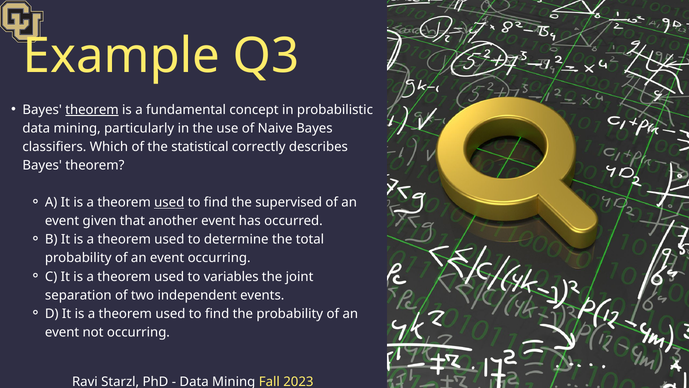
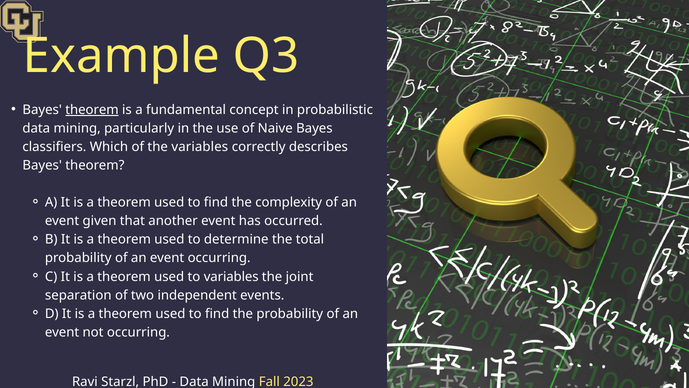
the statistical: statistical -> variables
used at (169, 202) underline: present -> none
supervised: supervised -> complexity
